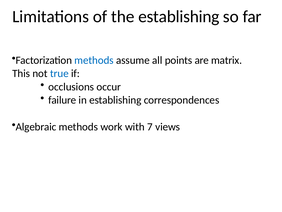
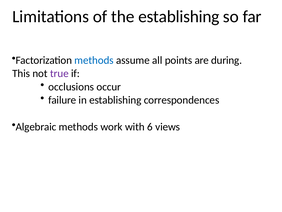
matrix: matrix -> during
true colour: blue -> purple
7: 7 -> 6
